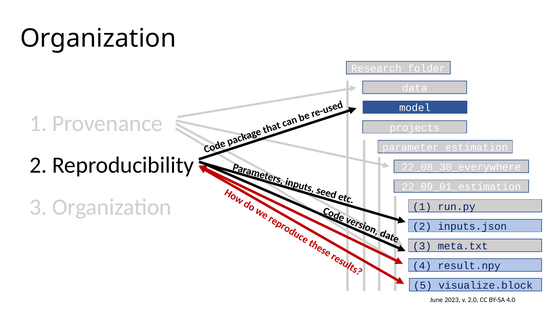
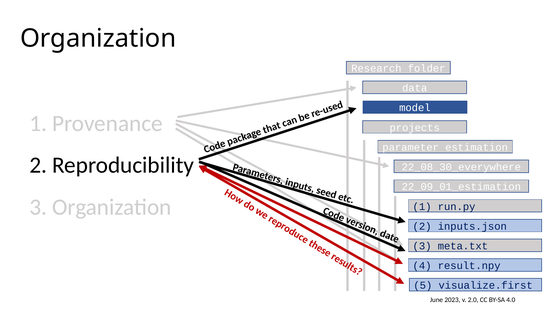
visualize.block: visualize.block -> visualize.first
